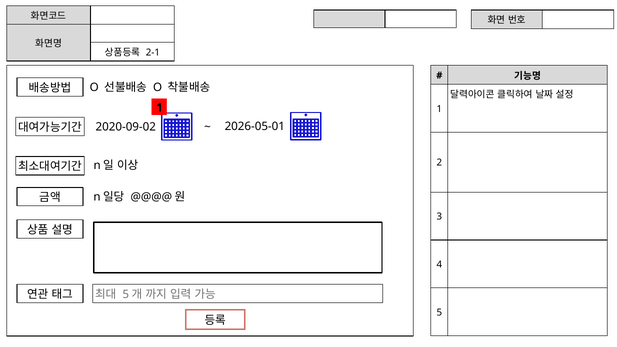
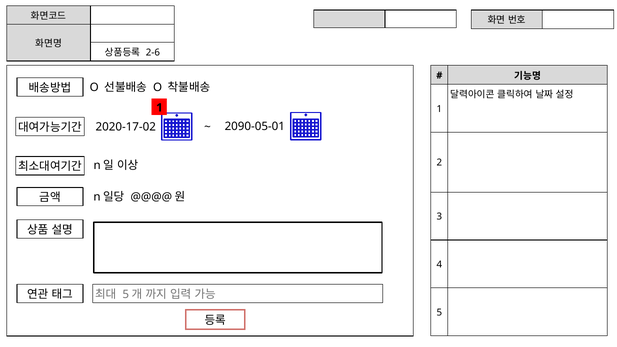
2-1: 2-1 -> 2-6
2020-09-02: 2020-09-02 -> 2020-17-02
2026-05-01: 2026-05-01 -> 2090-05-01
